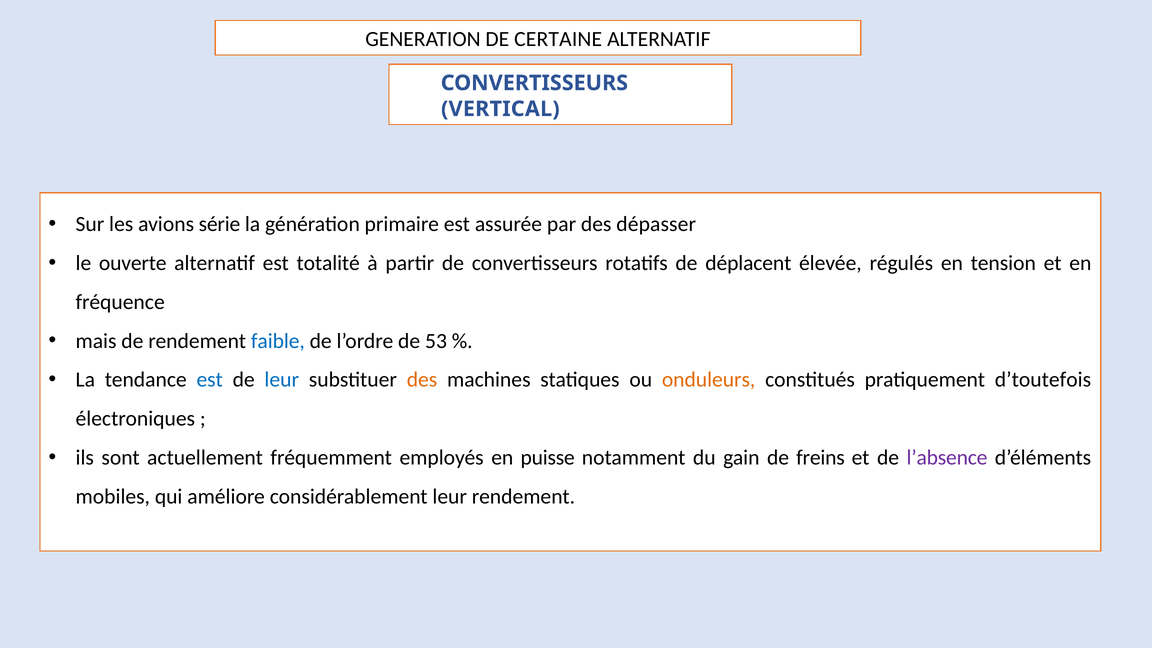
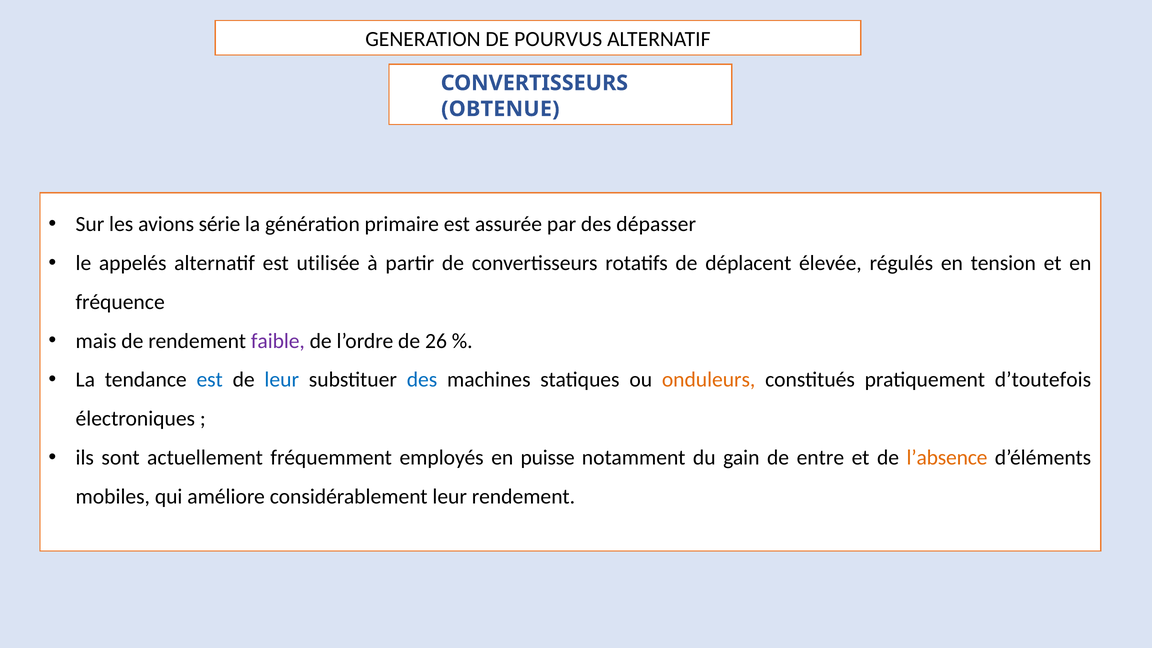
CERTAINE: CERTAINE -> POURVUS
VERTICAL: VERTICAL -> OBTENUE
ouverte: ouverte -> appelés
totalité: totalité -> utilisée
faible colour: blue -> purple
53: 53 -> 26
des at (422, 380) colour: orange -> blue
freins: freins -> entre
l’absence colour: purple -> orange
